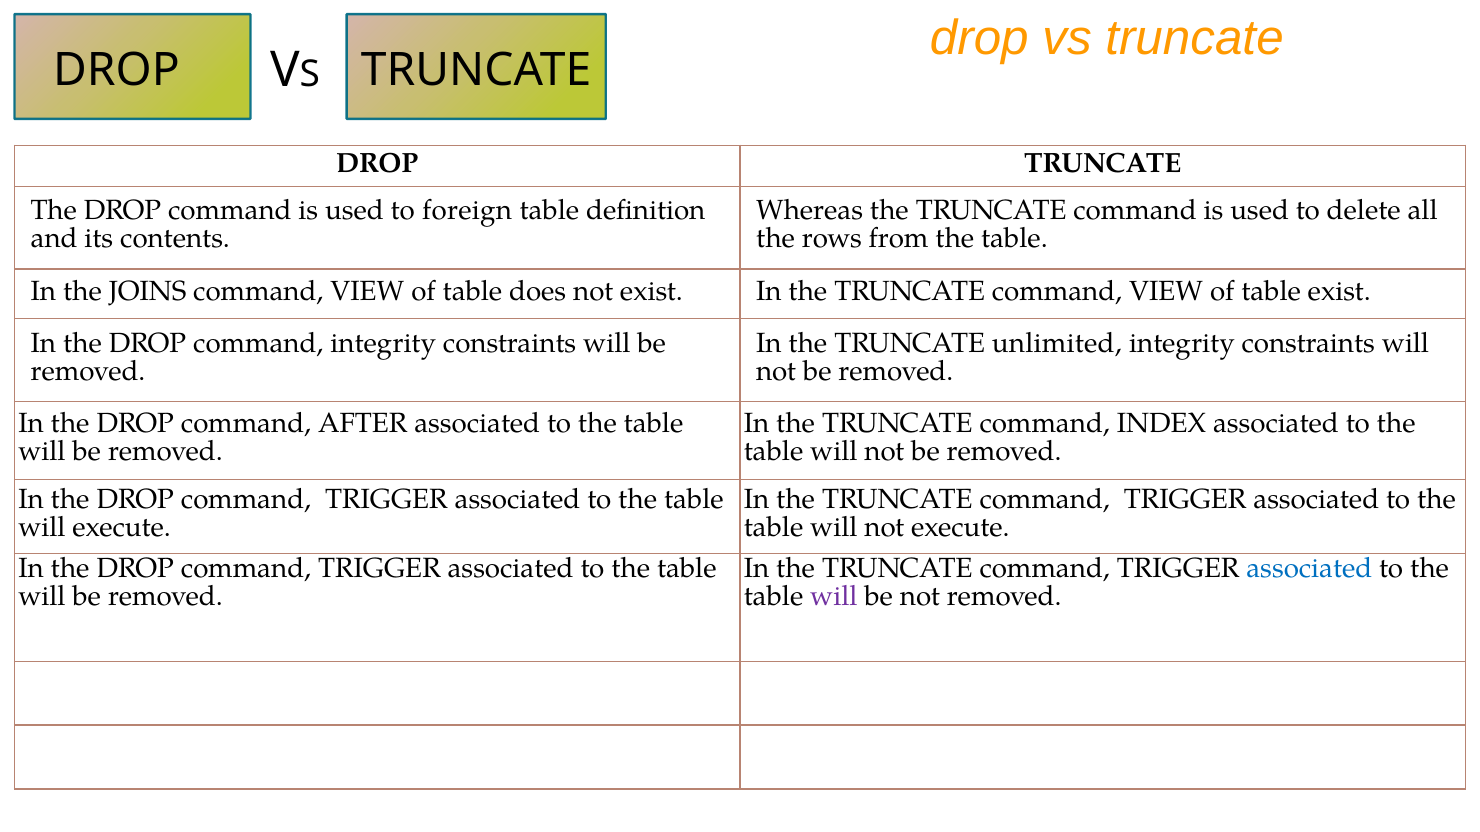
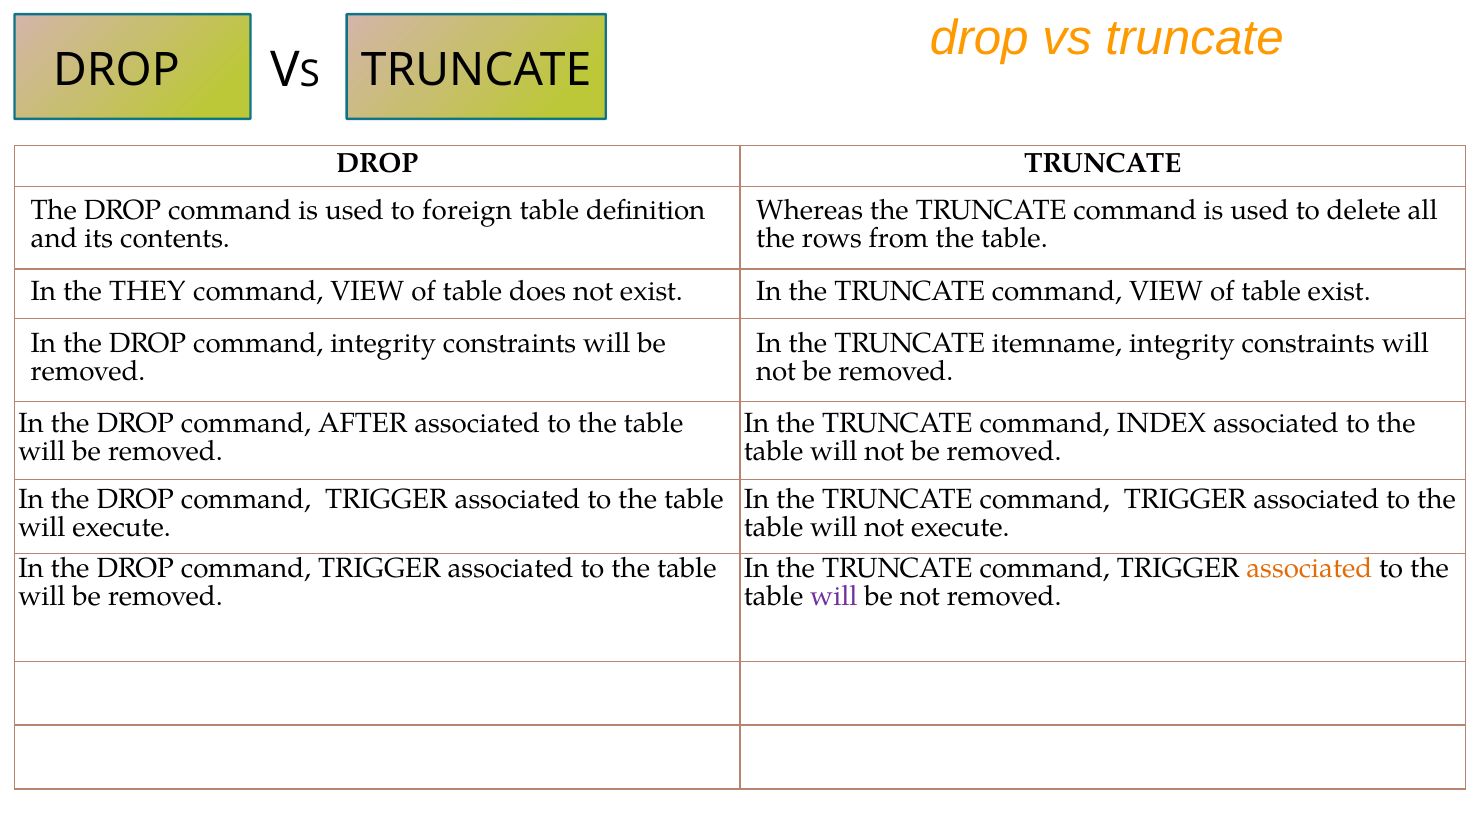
JOINS: JOINS -> THEY
unlimited: unlimited -> itemname
associated at (1309, 569) colour: blue -> orange
